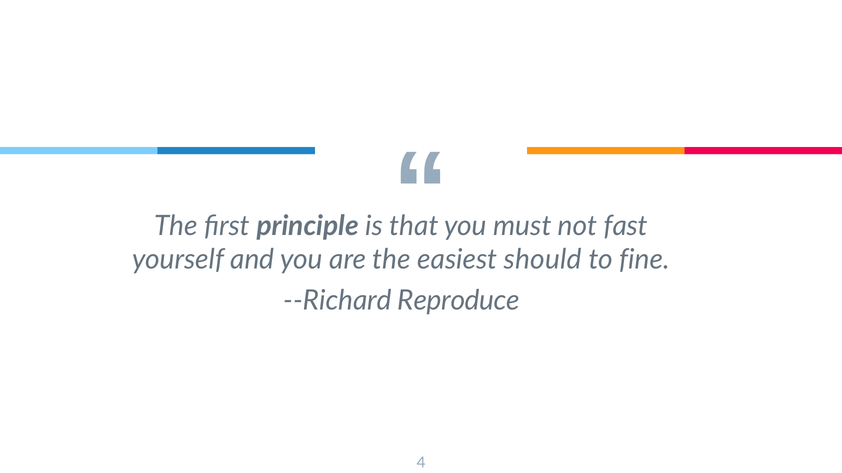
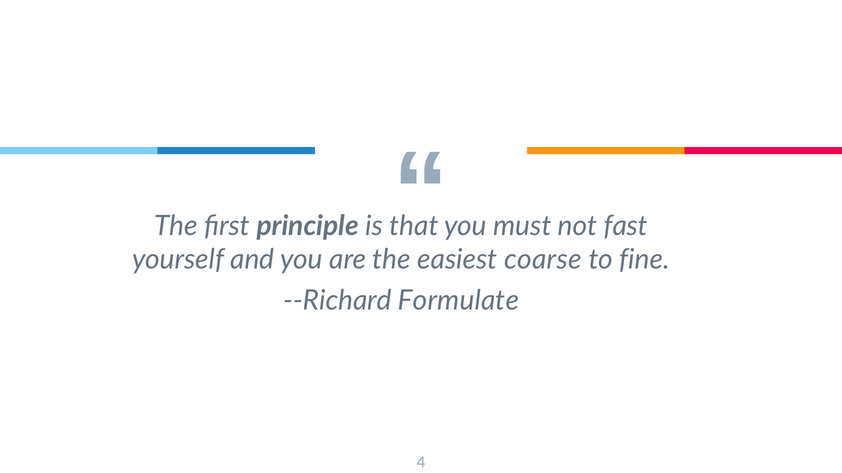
should: should -> coarse
Reproduce: Reproduce -> Formulate
